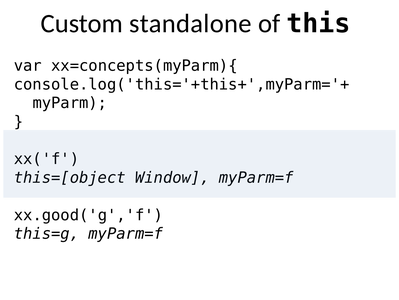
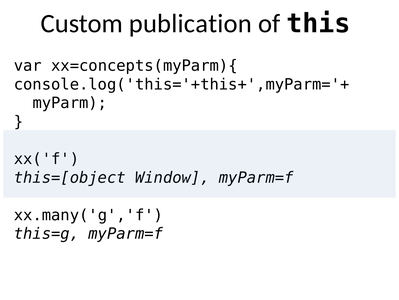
standalone: standalone -> publication
xx.good('g','f: xx.good('g','f -> xx.many('g','f
